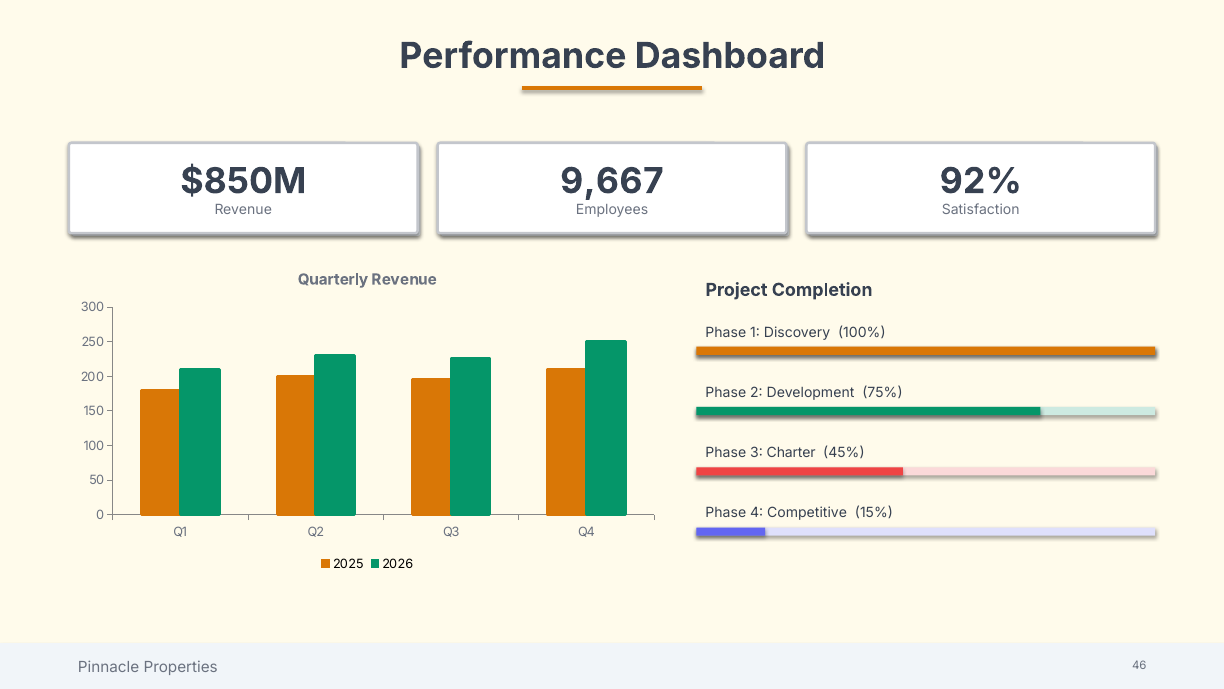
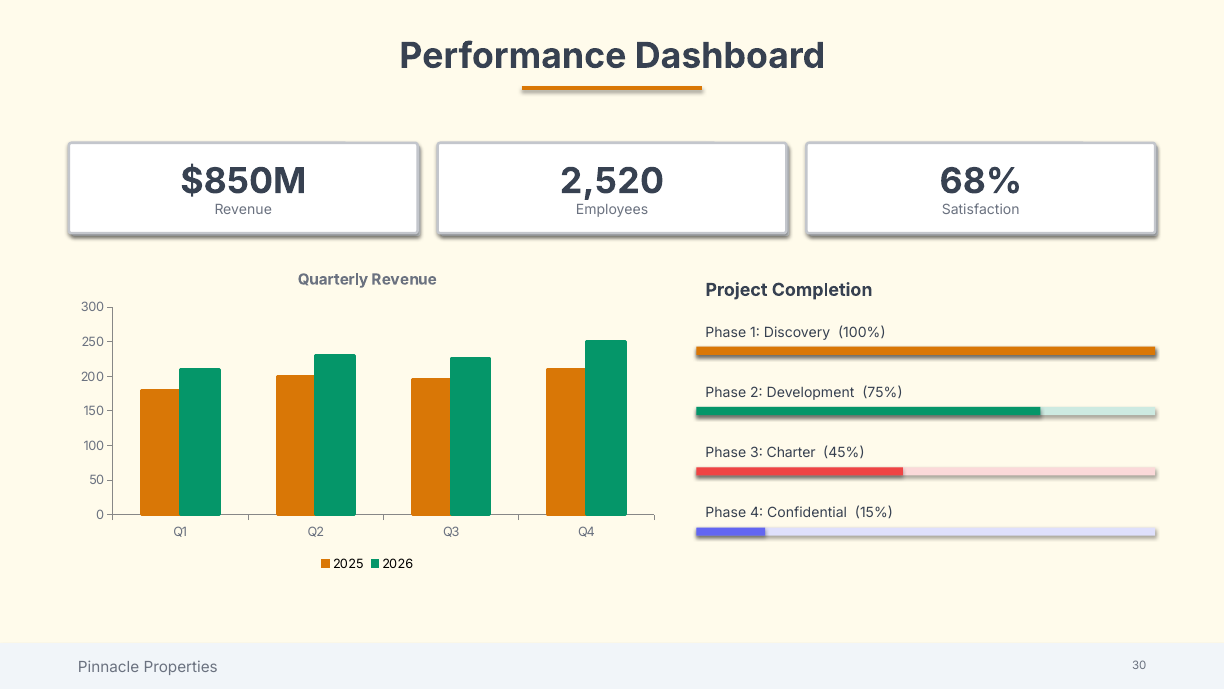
9,667: 9,667 -> 2,520
92%: 92% -> 68%
Competitive: Competitive -> Confidential
46: 46 -> 30
